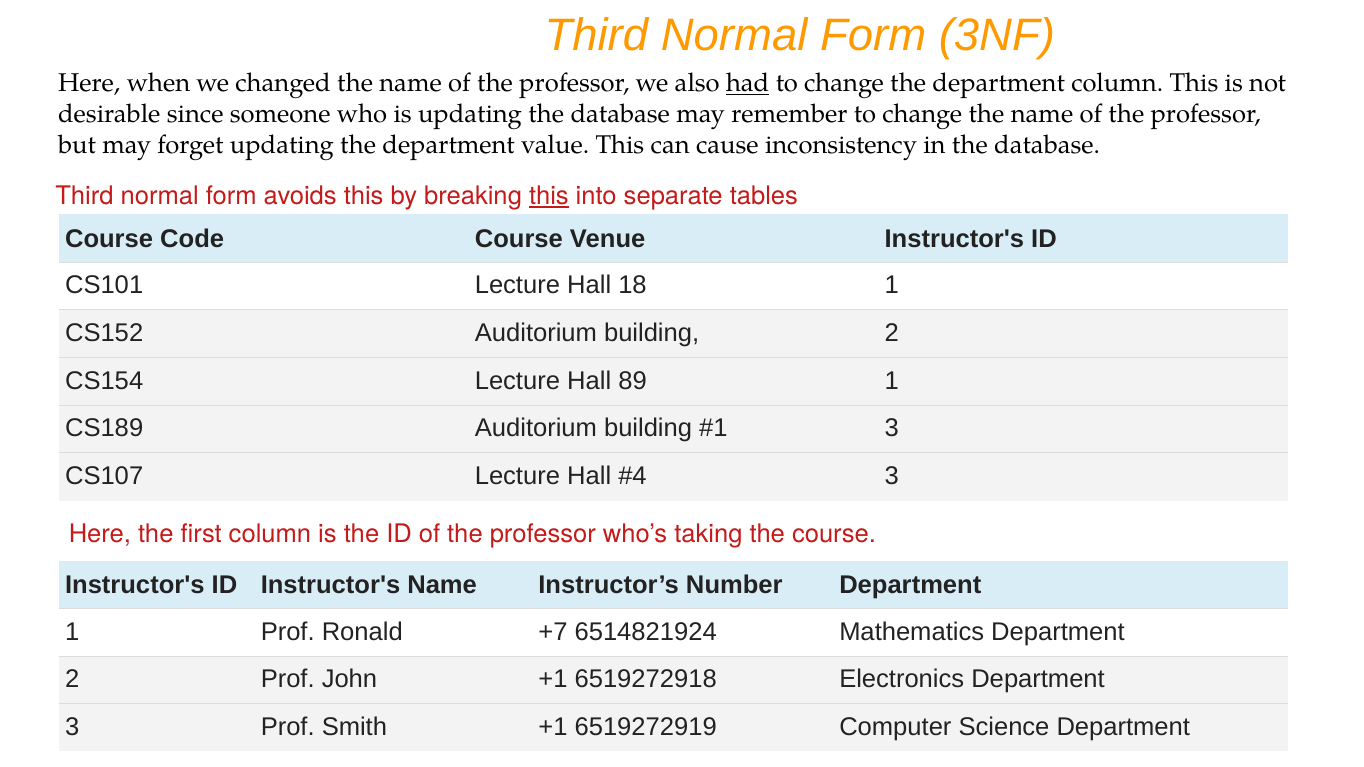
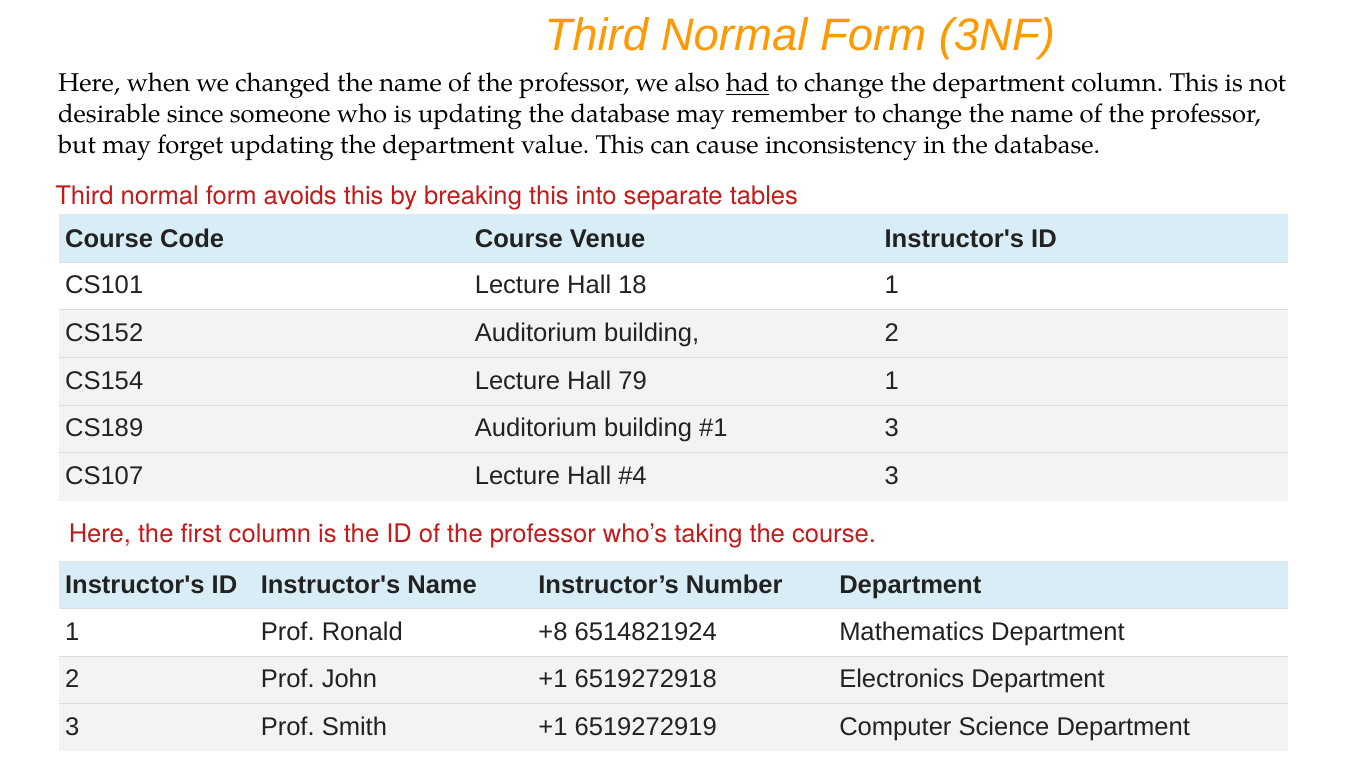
this at (549, 196) underline: present -> none
89: 89 -> 79
+7: +7 -> +8
